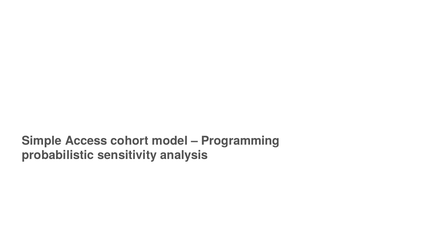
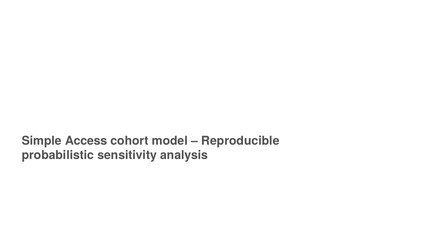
Programming: Programming -> Reproducible
